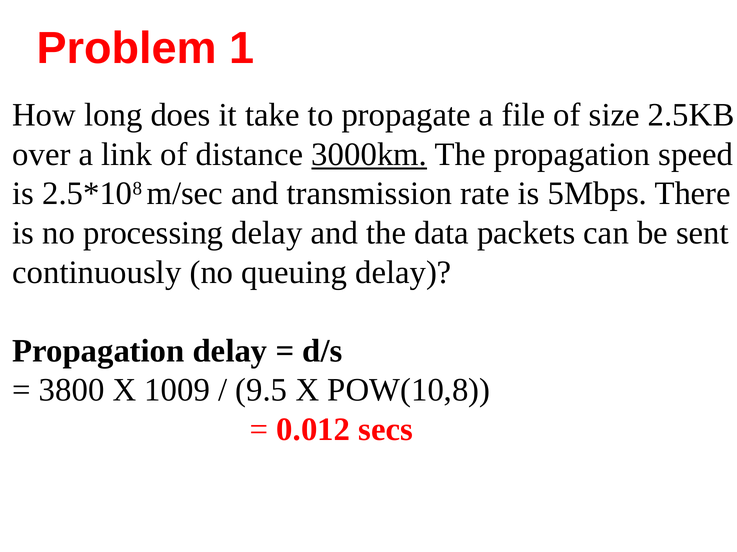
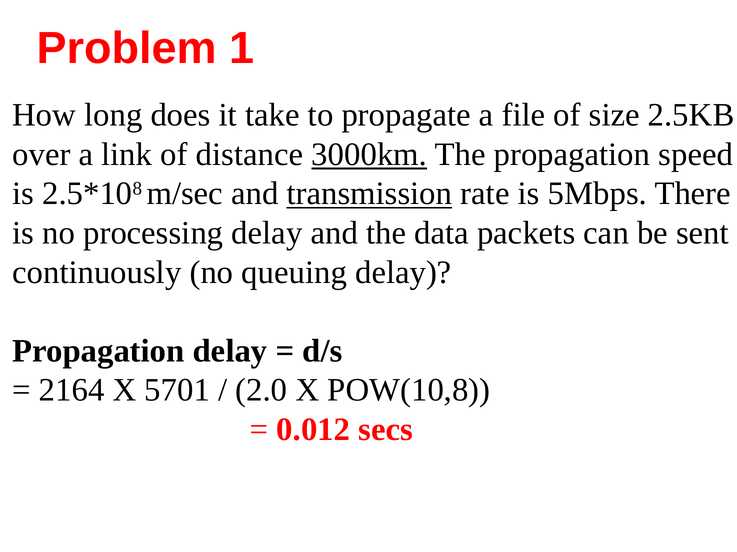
transmission underline: none -> present
3800: 3800 -> 2164
1009: 1009 -> 5701
9.5: 9.5 -> 2.0
